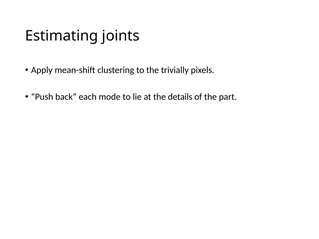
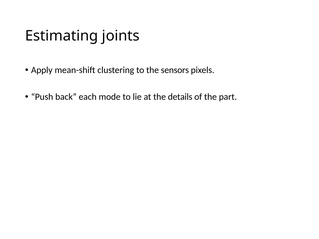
trivially: trivially -> sensors
